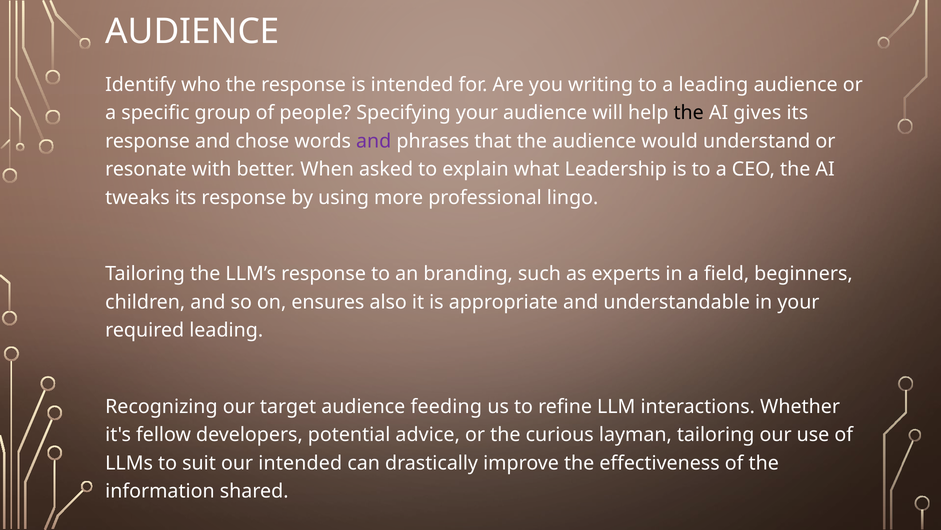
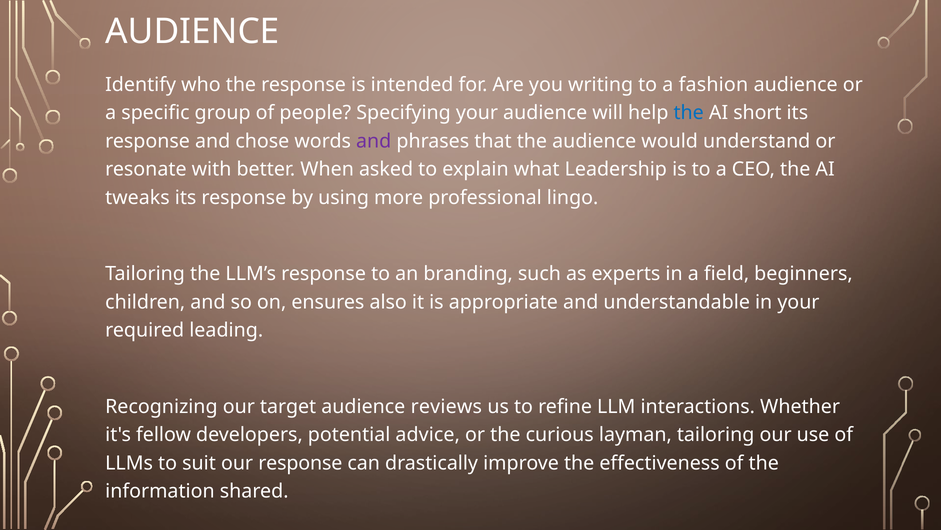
a leading: leading -> fashion
the at (689, 113) colour: black -> blue
gives: gives -> short
feeding: feeding -> reviews
our intended: intended -> response
